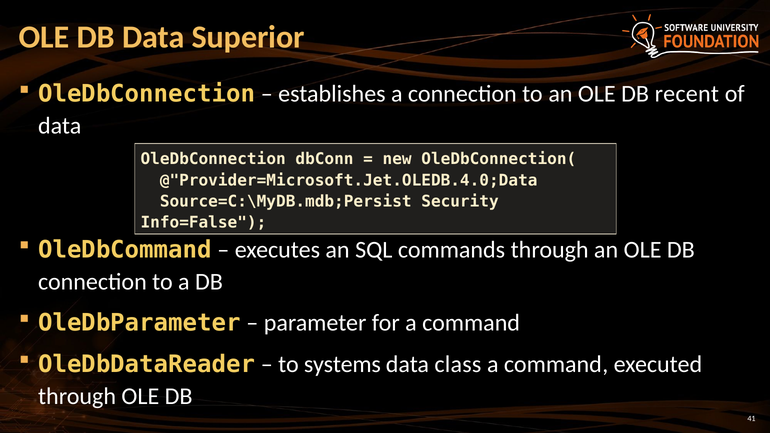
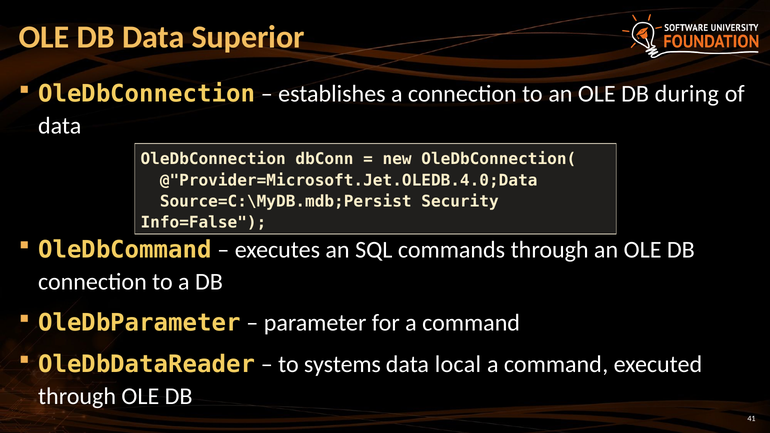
recent: recent -> during
class: class -> local
